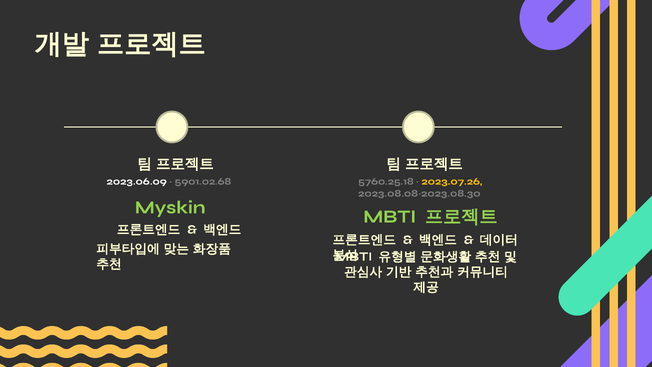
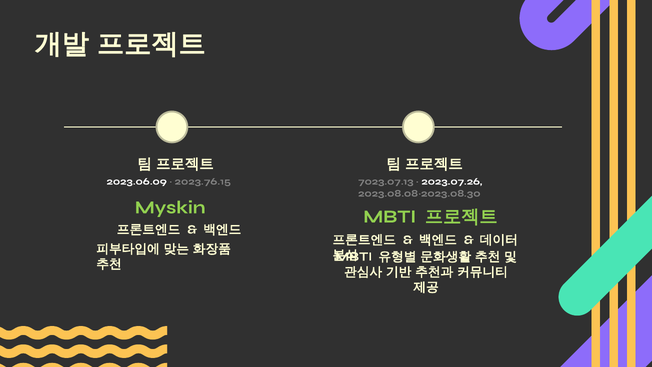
5901.02.68: 5901.02.68 -> 2023.76.15
5760.25.18: 5760.25.18 -> 7023.07.13
2023.07.26 colour: yellow -> white
